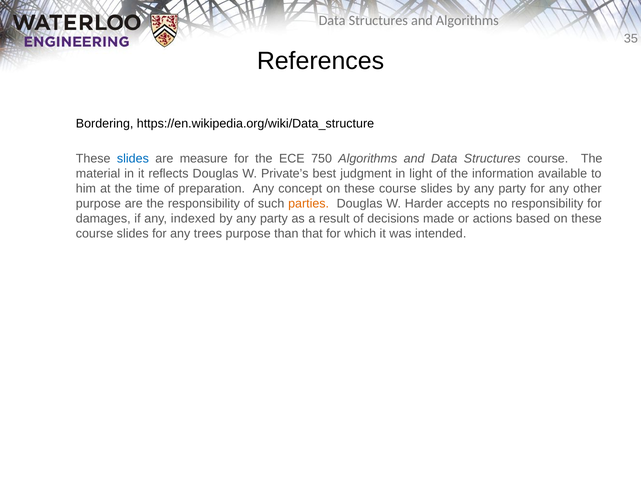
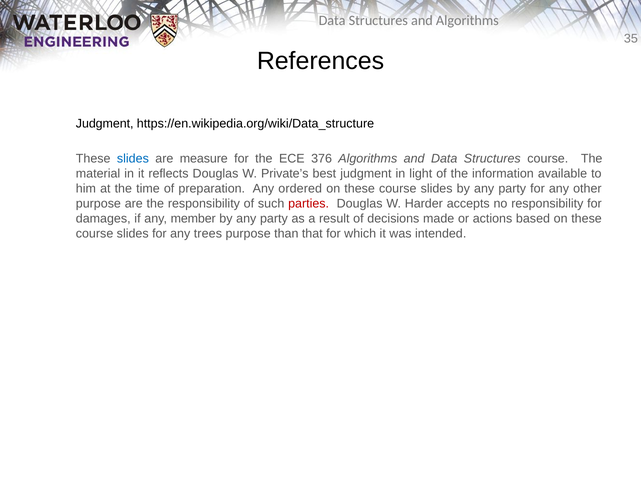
Bordering at (105, 124): Bordering -> Judgment
750: 750 -> 376
concept: concept -> ordered
parties colour: orange -> red
indexed: indexed -> member
